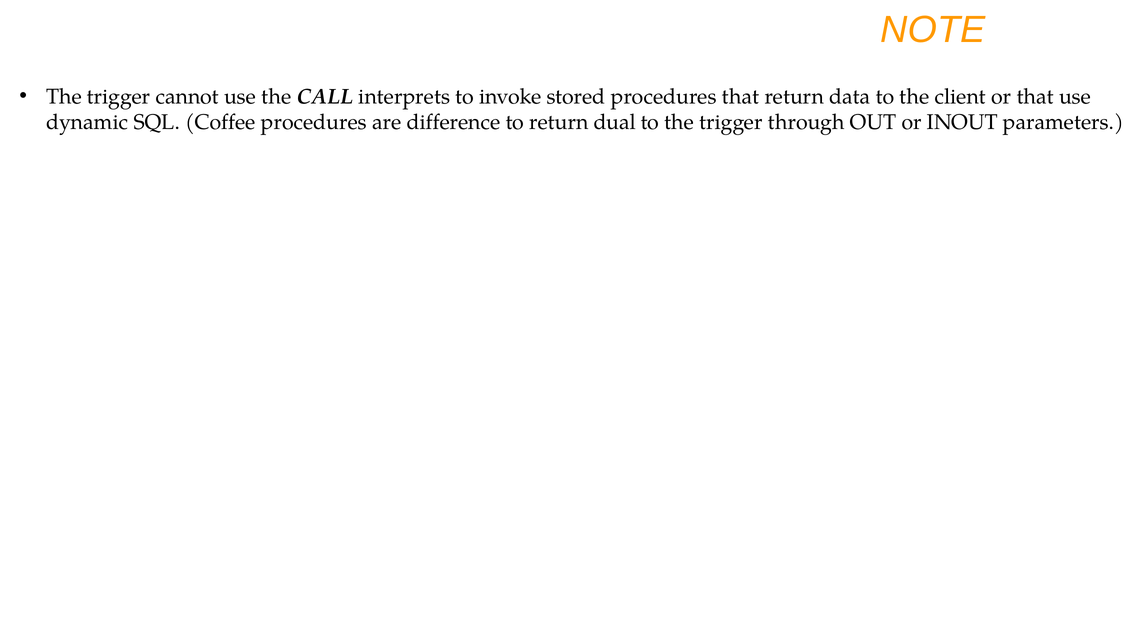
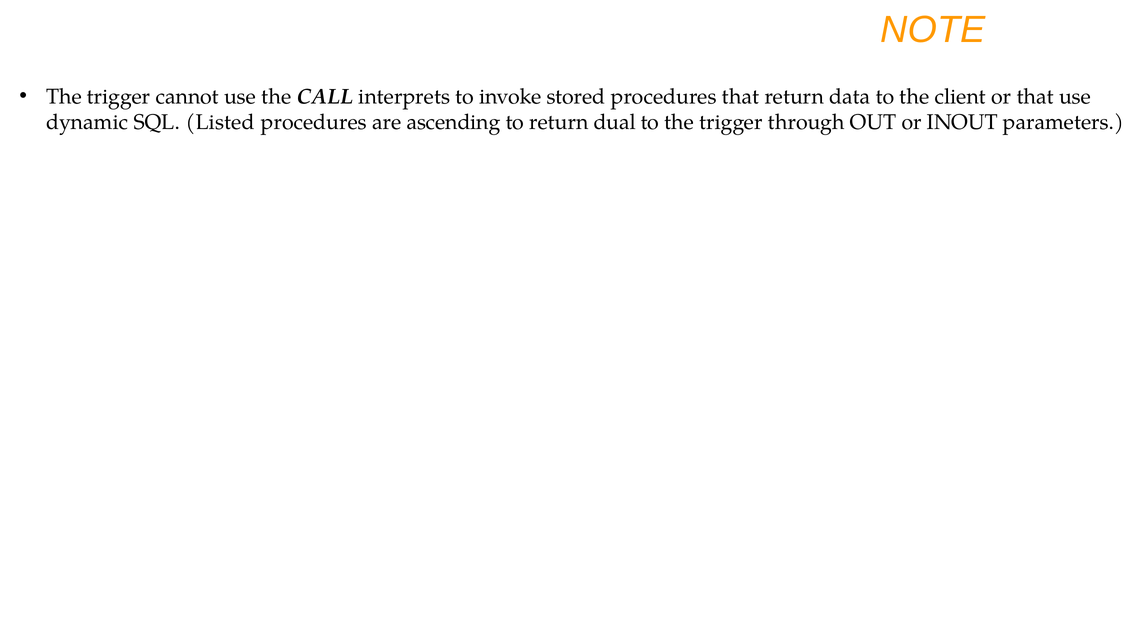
Coffee: Coffee -> Listed
difference: difference -> ascending
